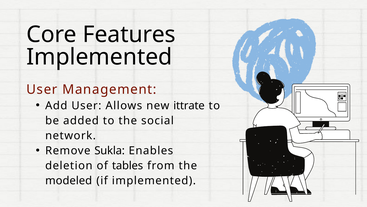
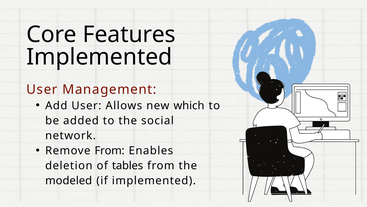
ittrate: ittrate -> which
Remove Sukla: Sukla -> From
